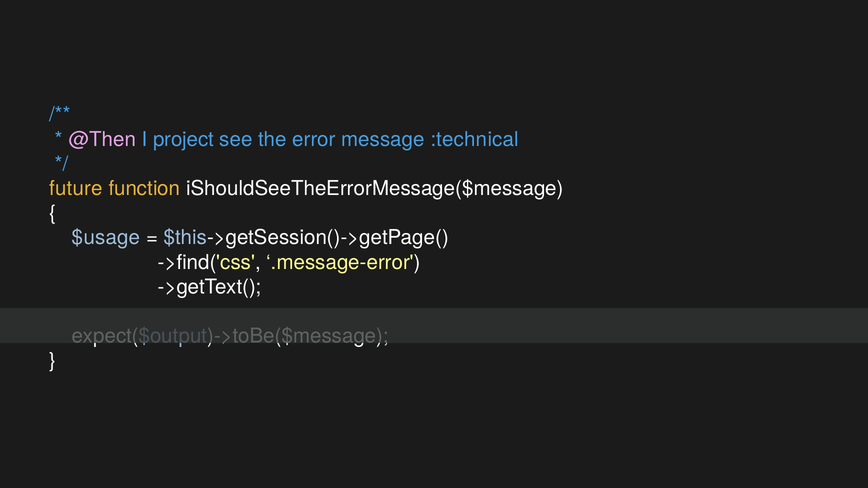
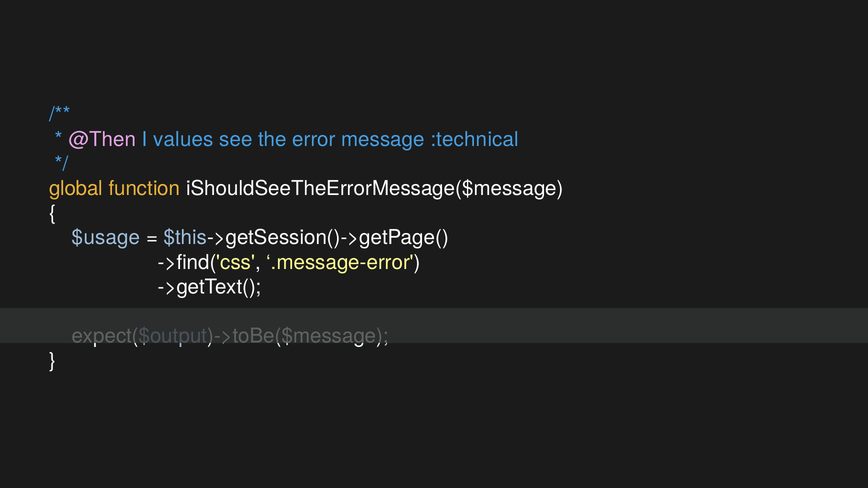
project: project -> values
future: future -> global
